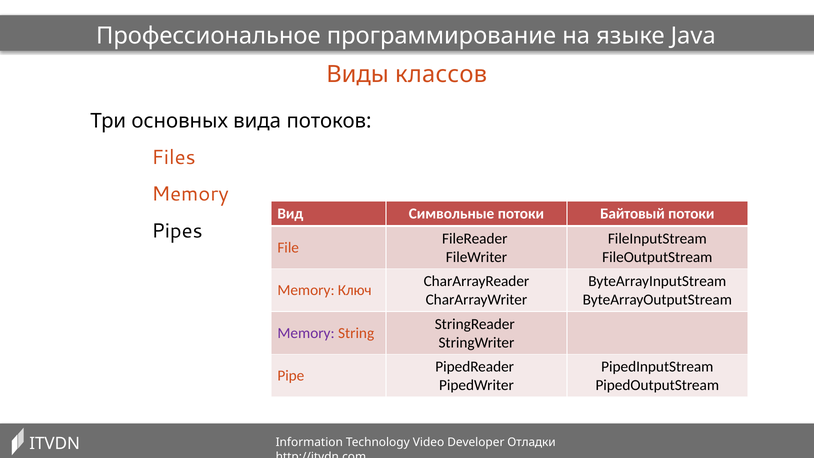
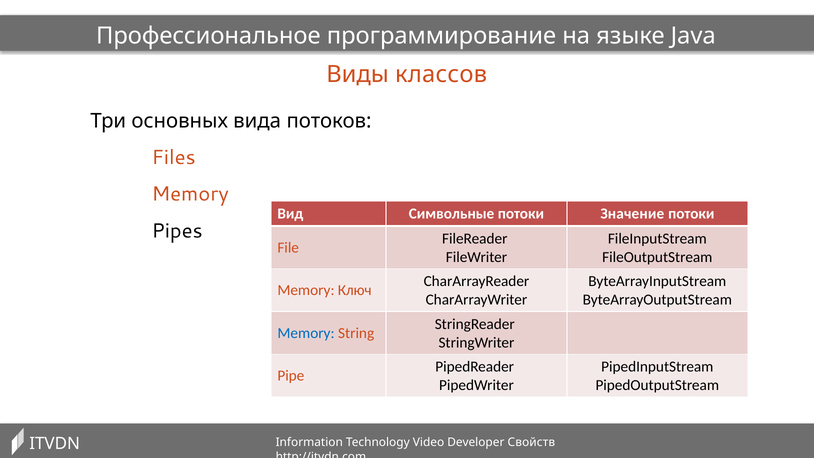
Байтовый: Байтовый -> Значение
Memory at (306, 333) colour: purple -> blue
Отладки: Отладки -> Свойств
